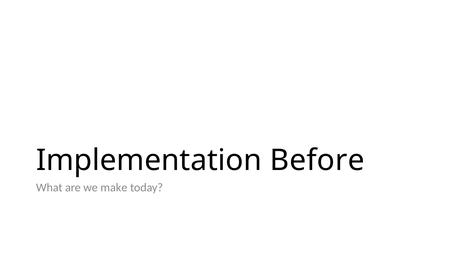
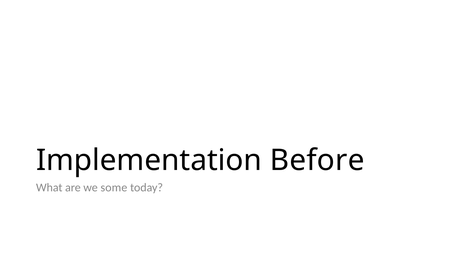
make: make -> some
